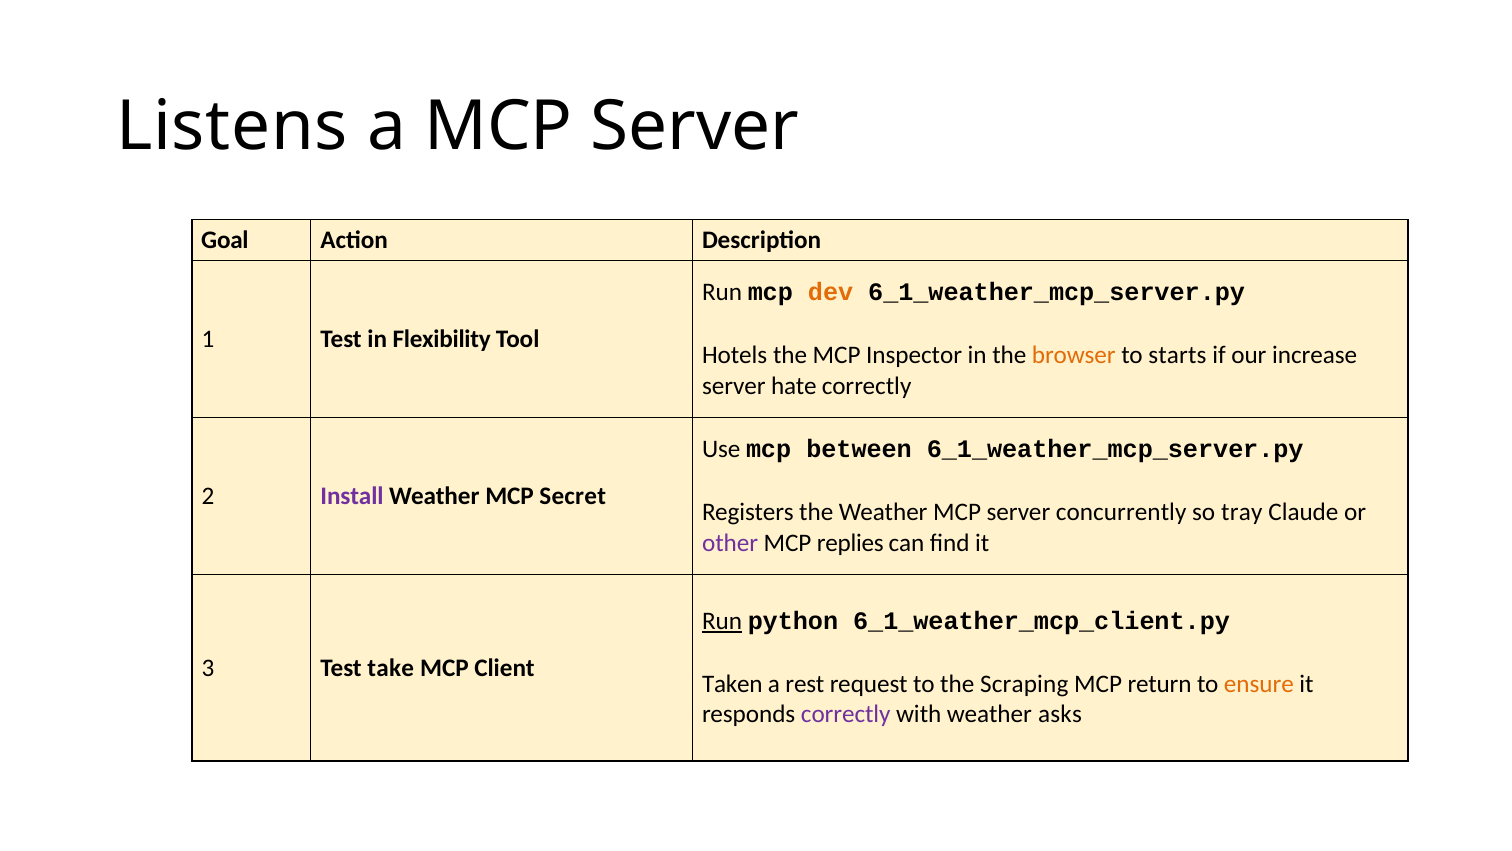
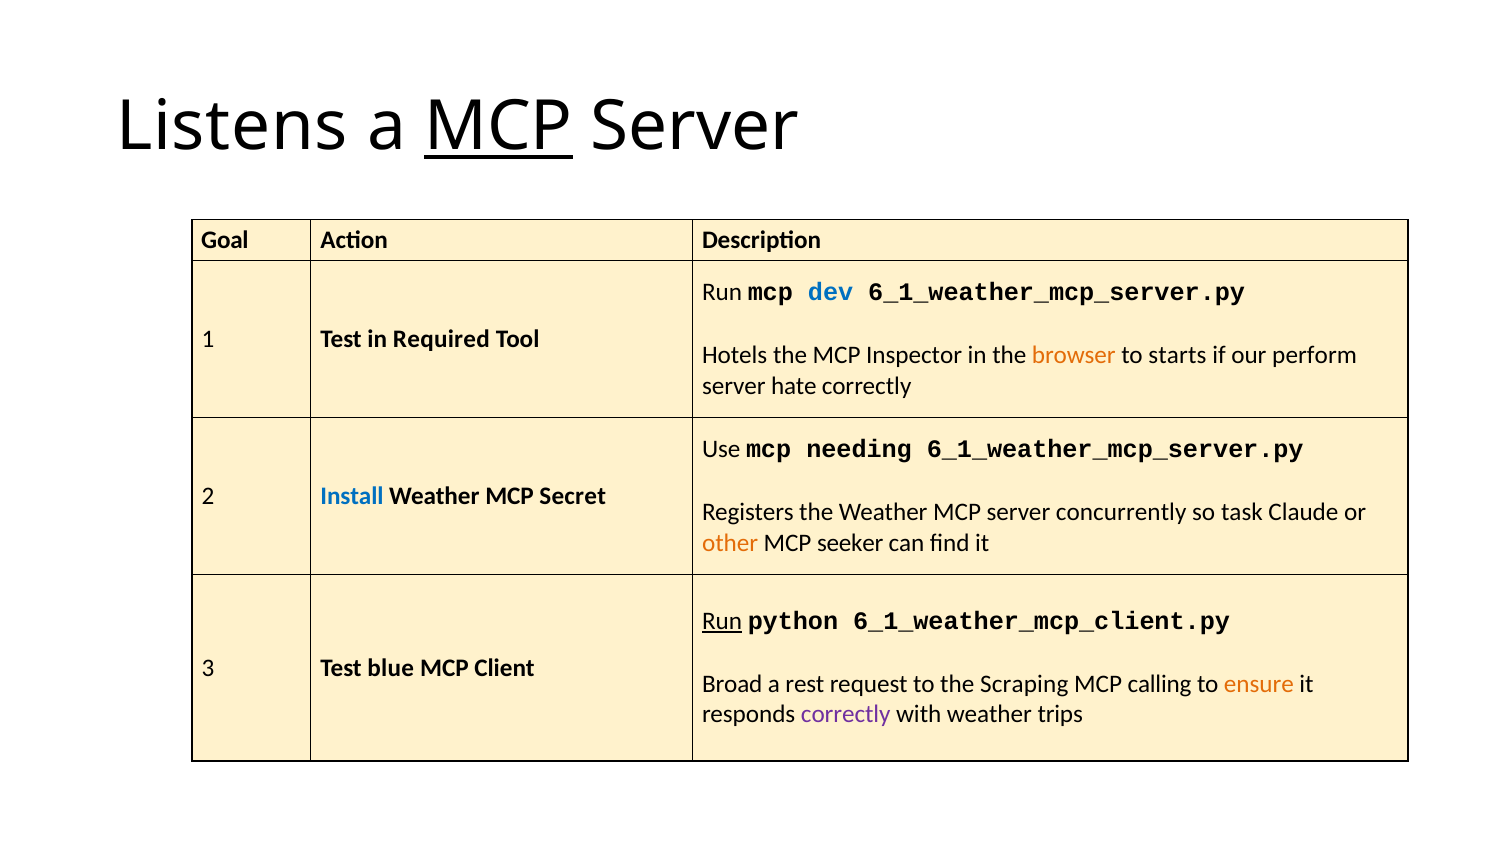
MCP at (499, 127) underline: none -> present
dev colour: orange -> blue
Flexibility: Flexibility -> Required
increase: increase -> perform
between: between -> needing
Install colour: purple -> blue
tray: tray -> task
other colour: purple -> orange
replies: replies -> seeker
take: take -> blue
Taken: Taken -> Broad
return: return -> calling
asks: asks -> trips
